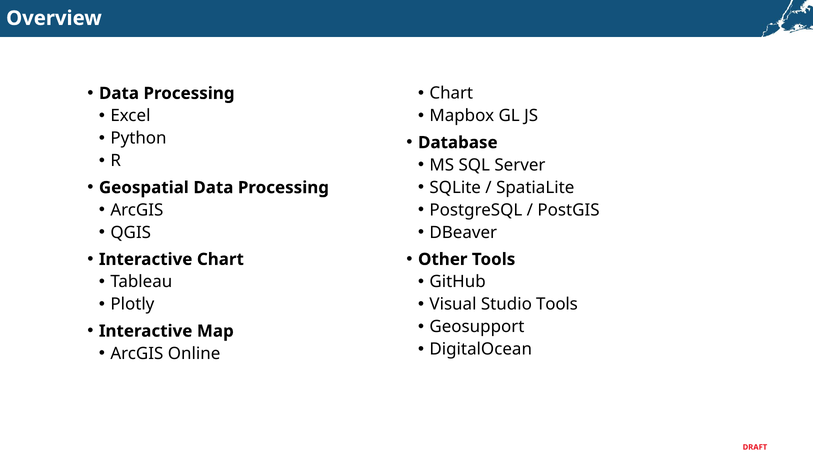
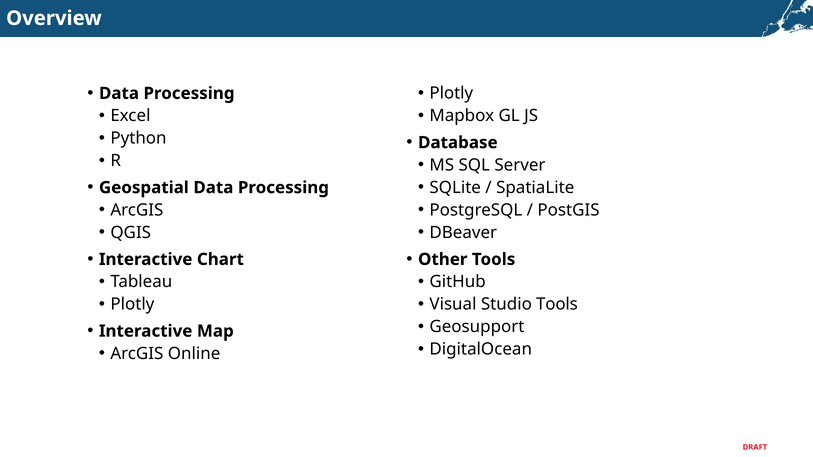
Chart at (451, 93): Chart -> Plotly
